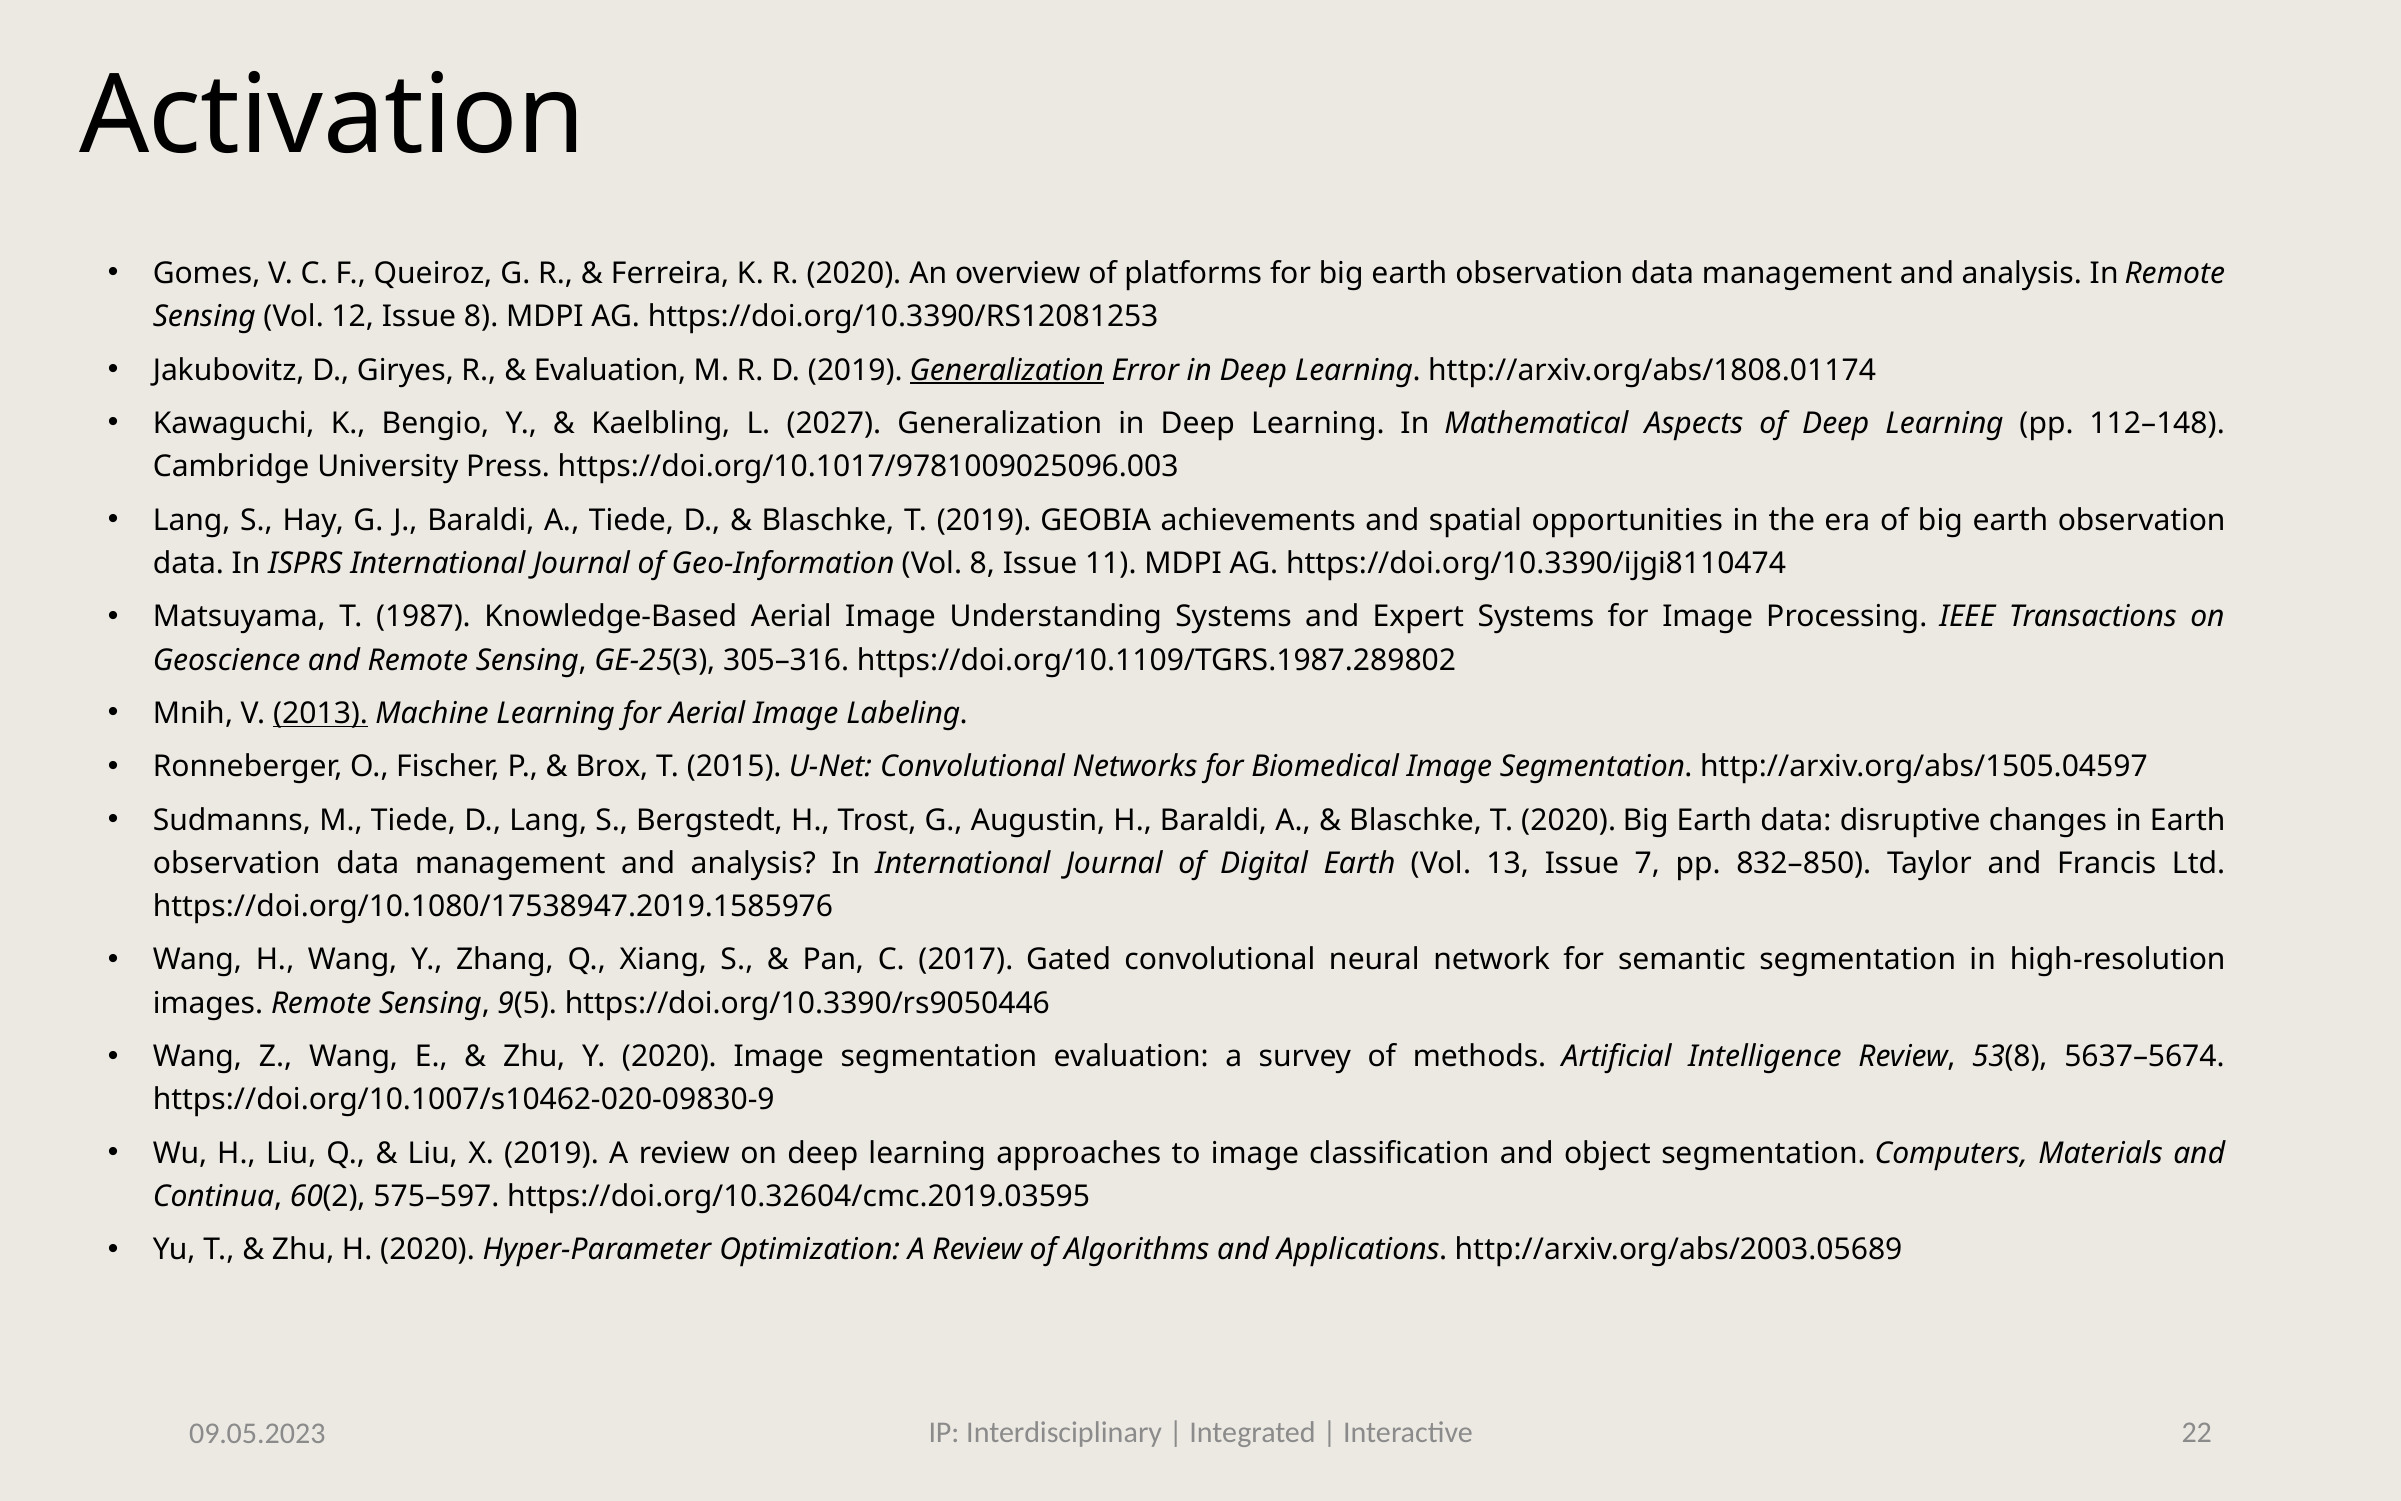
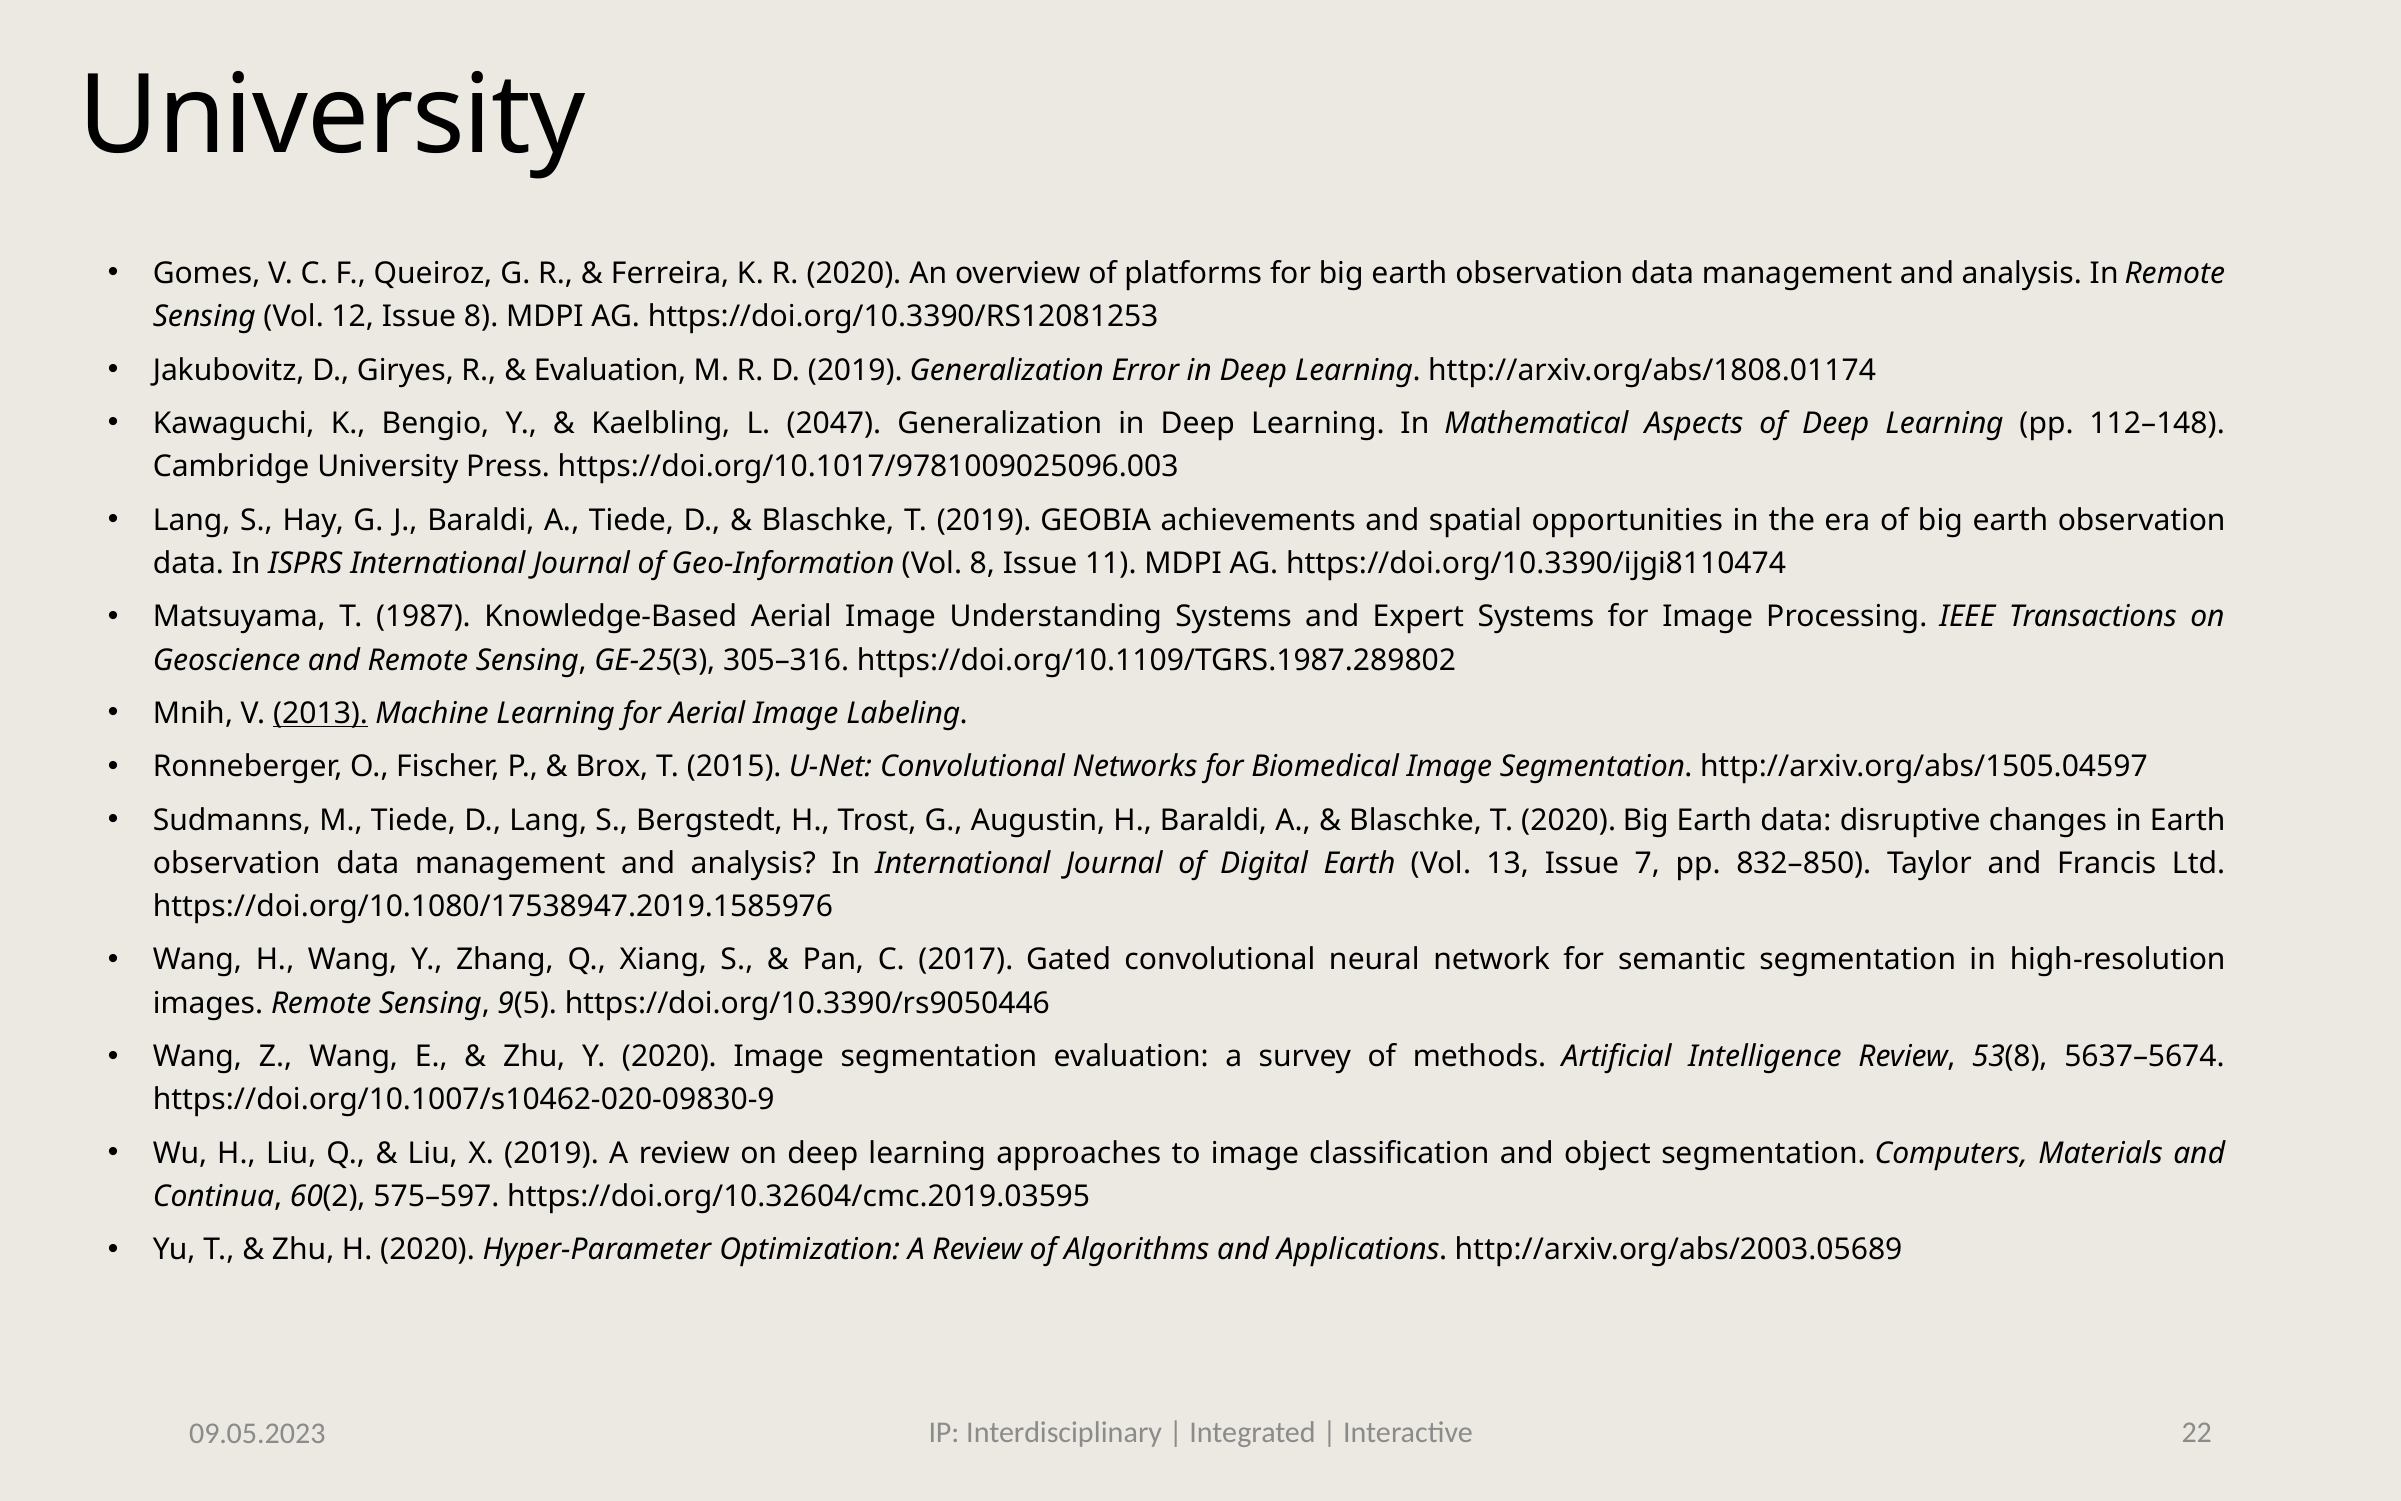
Activation at (332, 116): Activation -> University
Generalization at (1007, 370) underline: present -> none
2027: 2027 -> 2047
